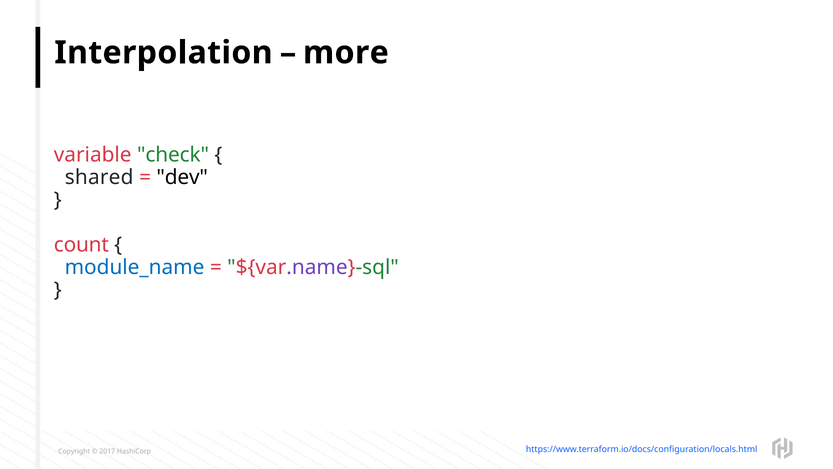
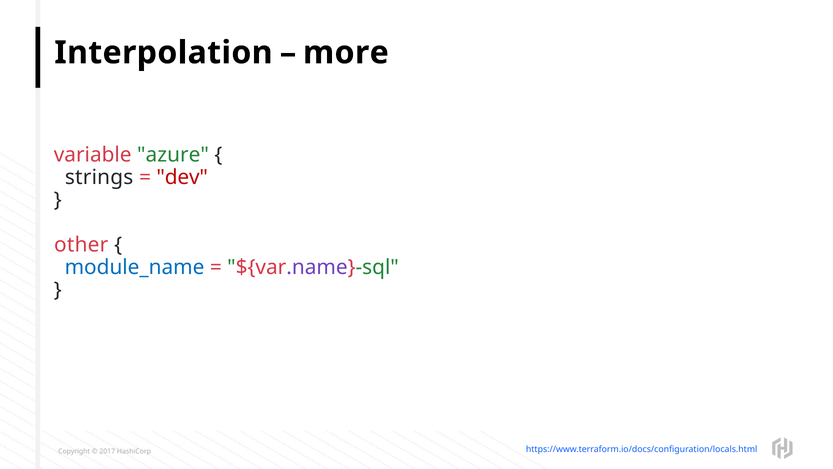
check: check -> azure
shared: shared -> strings
dev colour: black -> red
count: count -> other
